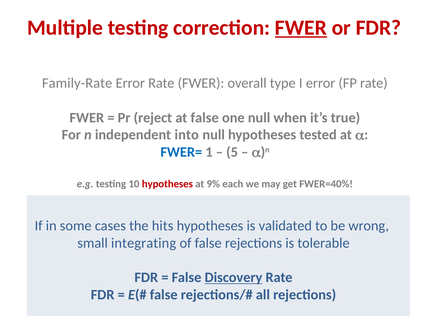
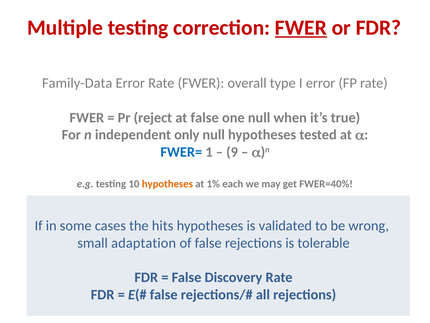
Family-Rate: Family-Rate -> Family-Data
into: into -> only
5: 5 -> 9
hypotheses at (167, 184) colour: red -> orange
9%: 9% -> 1%
integrating: integrating -> adaptation
Discovery underline: present -> none
